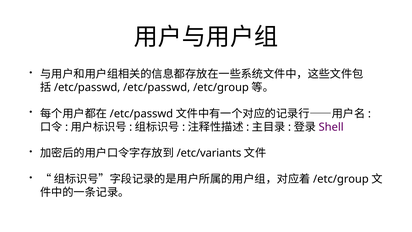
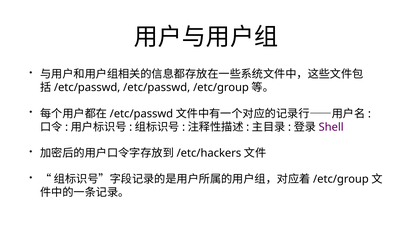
/etc/variants: /etc/variants -> /etc/hackers
